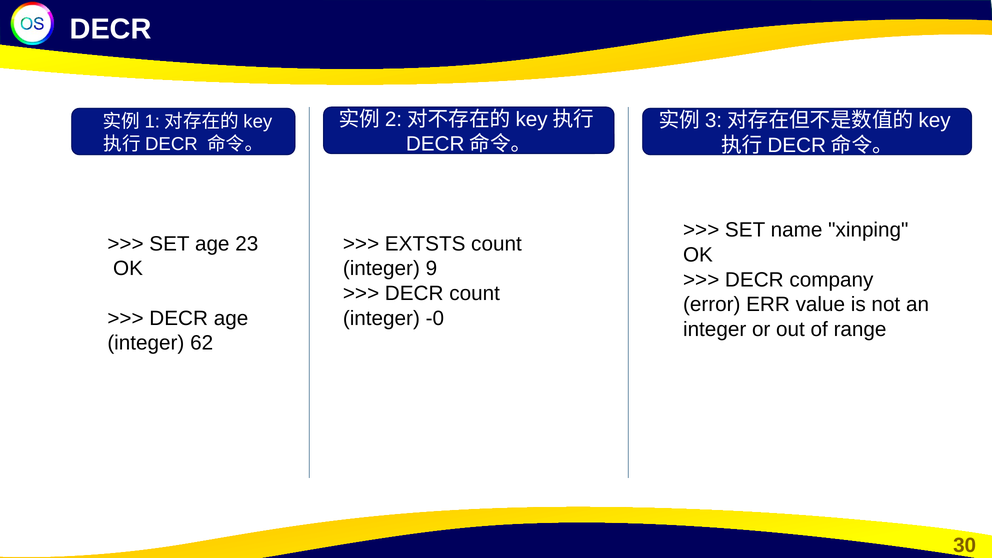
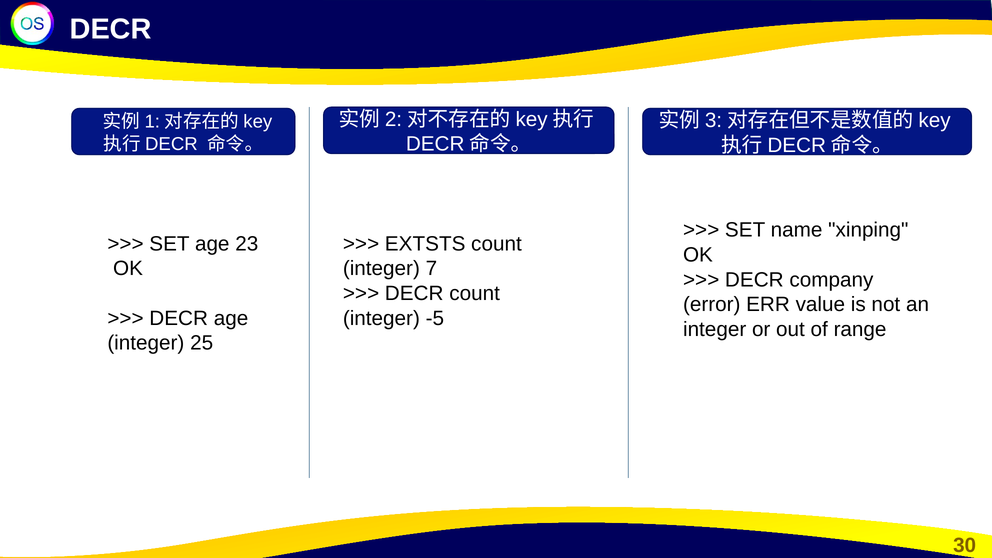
9: 9 -> 7
-0: -0 -> -5
62: 62 -> 25
